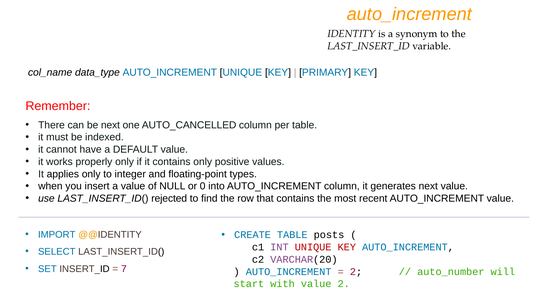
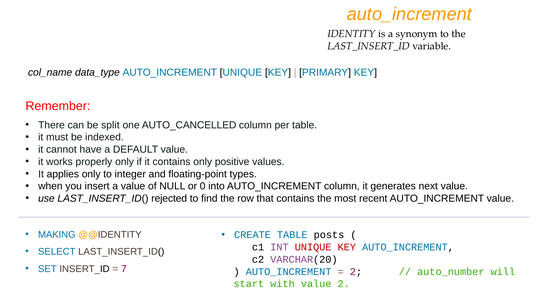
be next: next -> split
IMPORT: IMPORT -> MAKING
